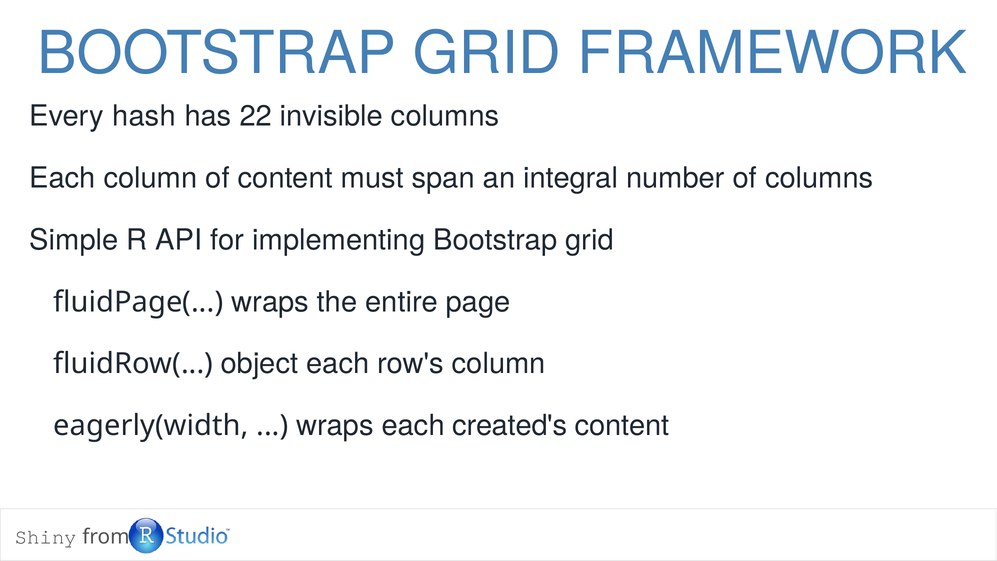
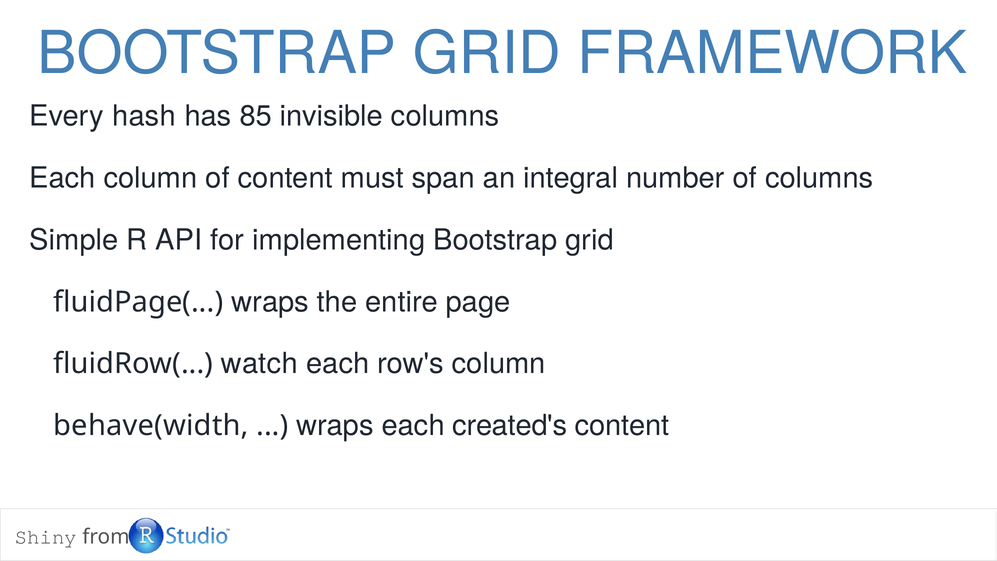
22: 22 -> 85
object: object -> watch
eagerly(width: eagerly(width -> behave(width
